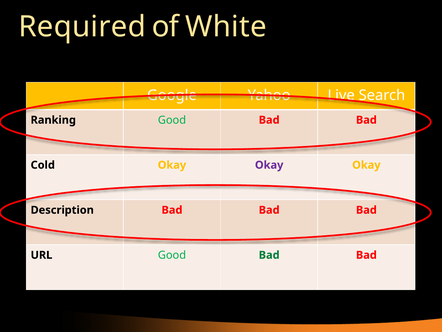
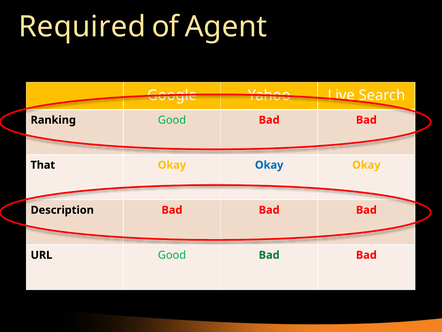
White: White -> Agent
Cold: Cold -> That
Okay at (269, 165) colour: purple -> blue
